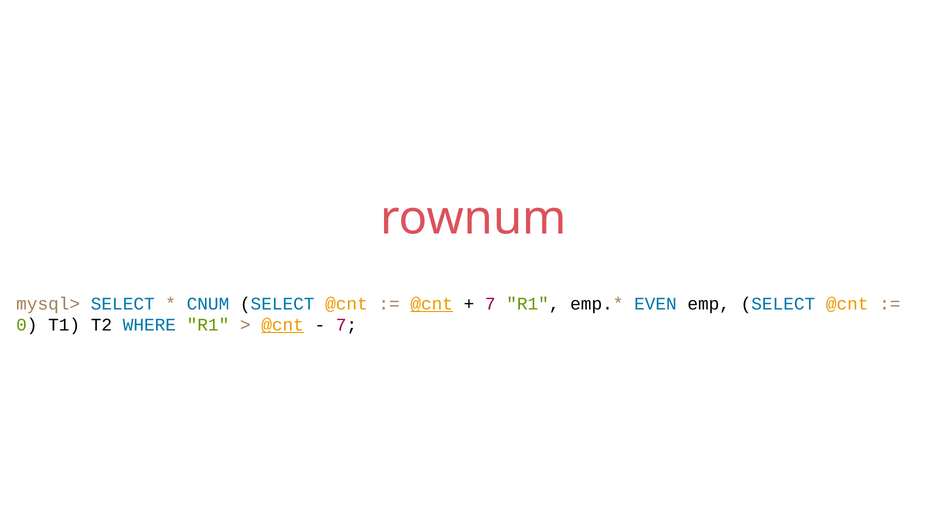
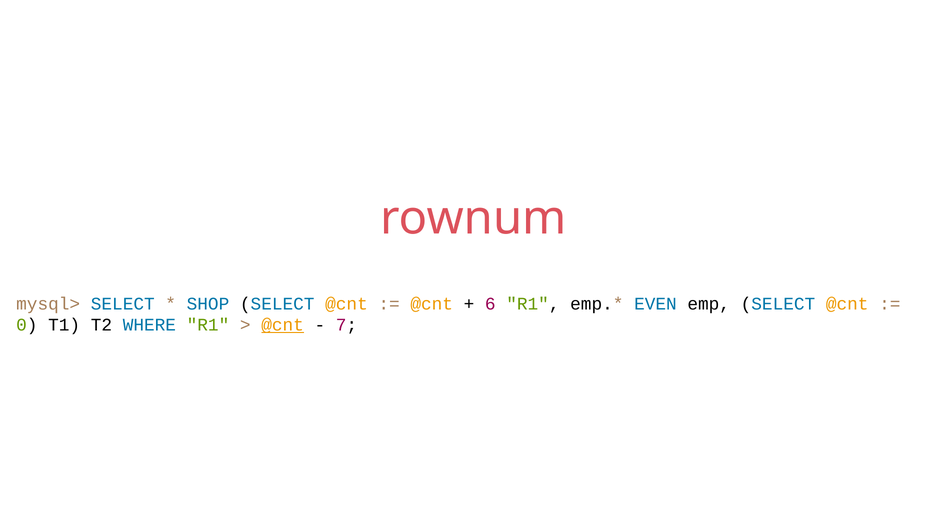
CNUM: CNUM -> SHOP
@cnt at (432, 304) underline: present -> none
7 at (490, 304): 7 -> 6
